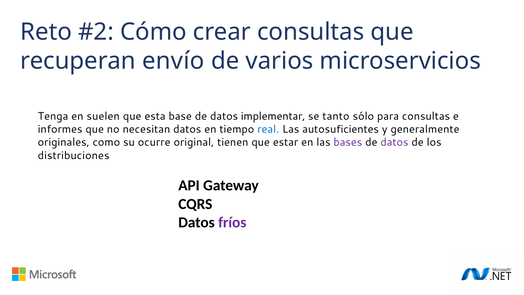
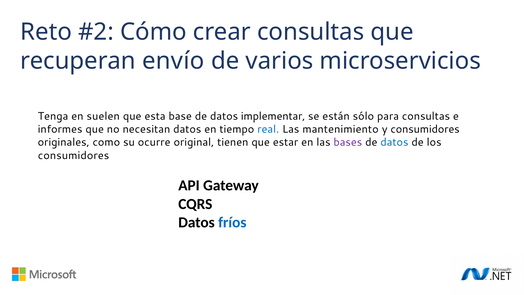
tanto: tanto -> están
autosuficientes: autosuficientes -> mantenimiento
y generalmente: generalmente -> consumidores
datos at (394, 142) colour: purple -> blue
distribuciones at (74, 155): distribuciones -> consumidores
fríos colour: purple -> blue
